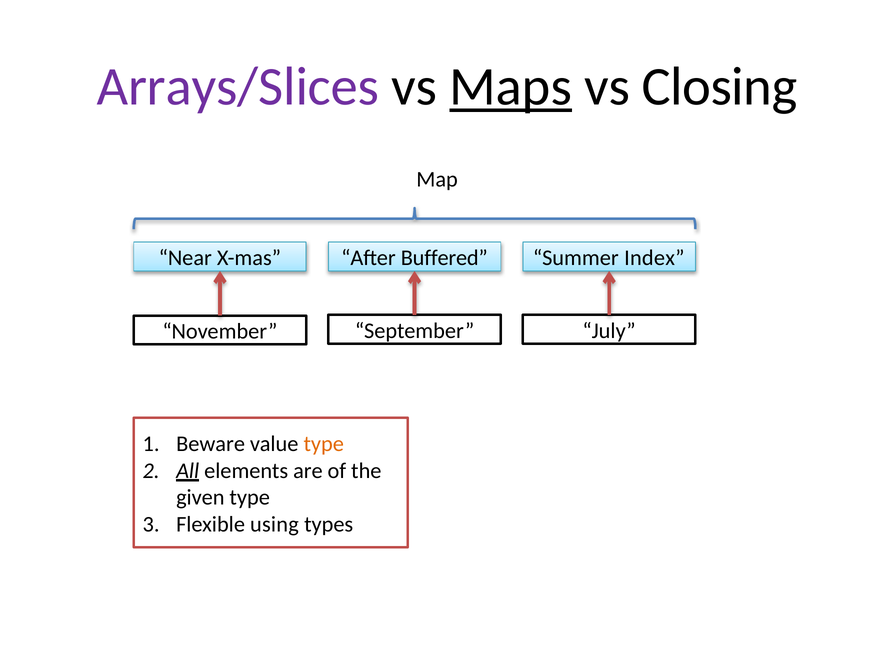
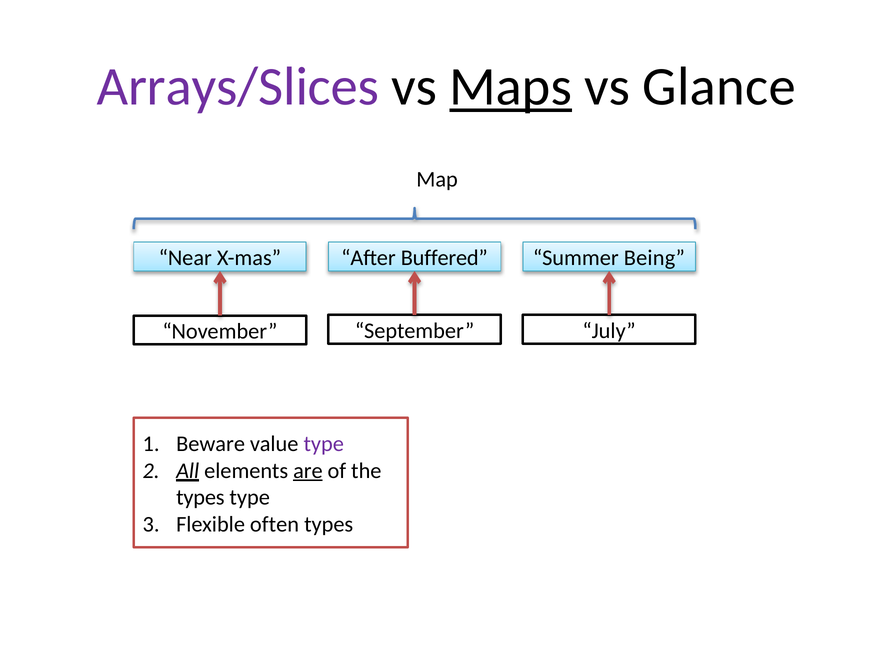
Closing: Closing -> Glance
Index: Index -> Being
type at (324, 443) colour: orange -> purple
are underline: none -> present
given at (200, 497): given -> types
using: using -> often
